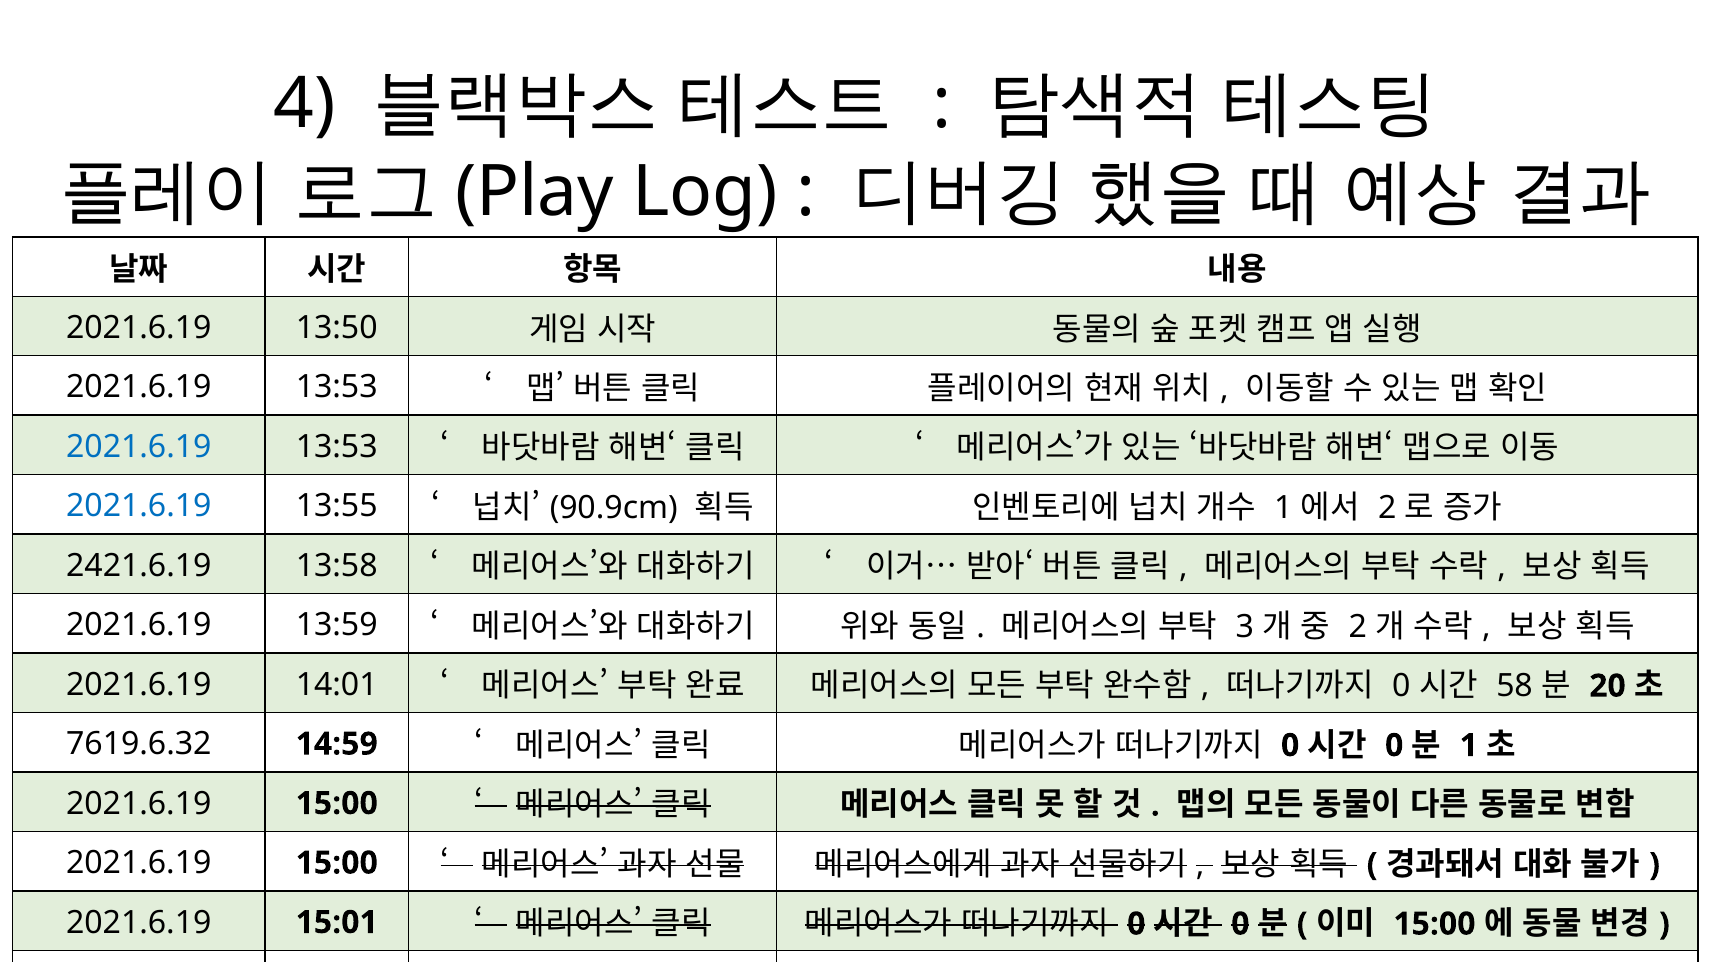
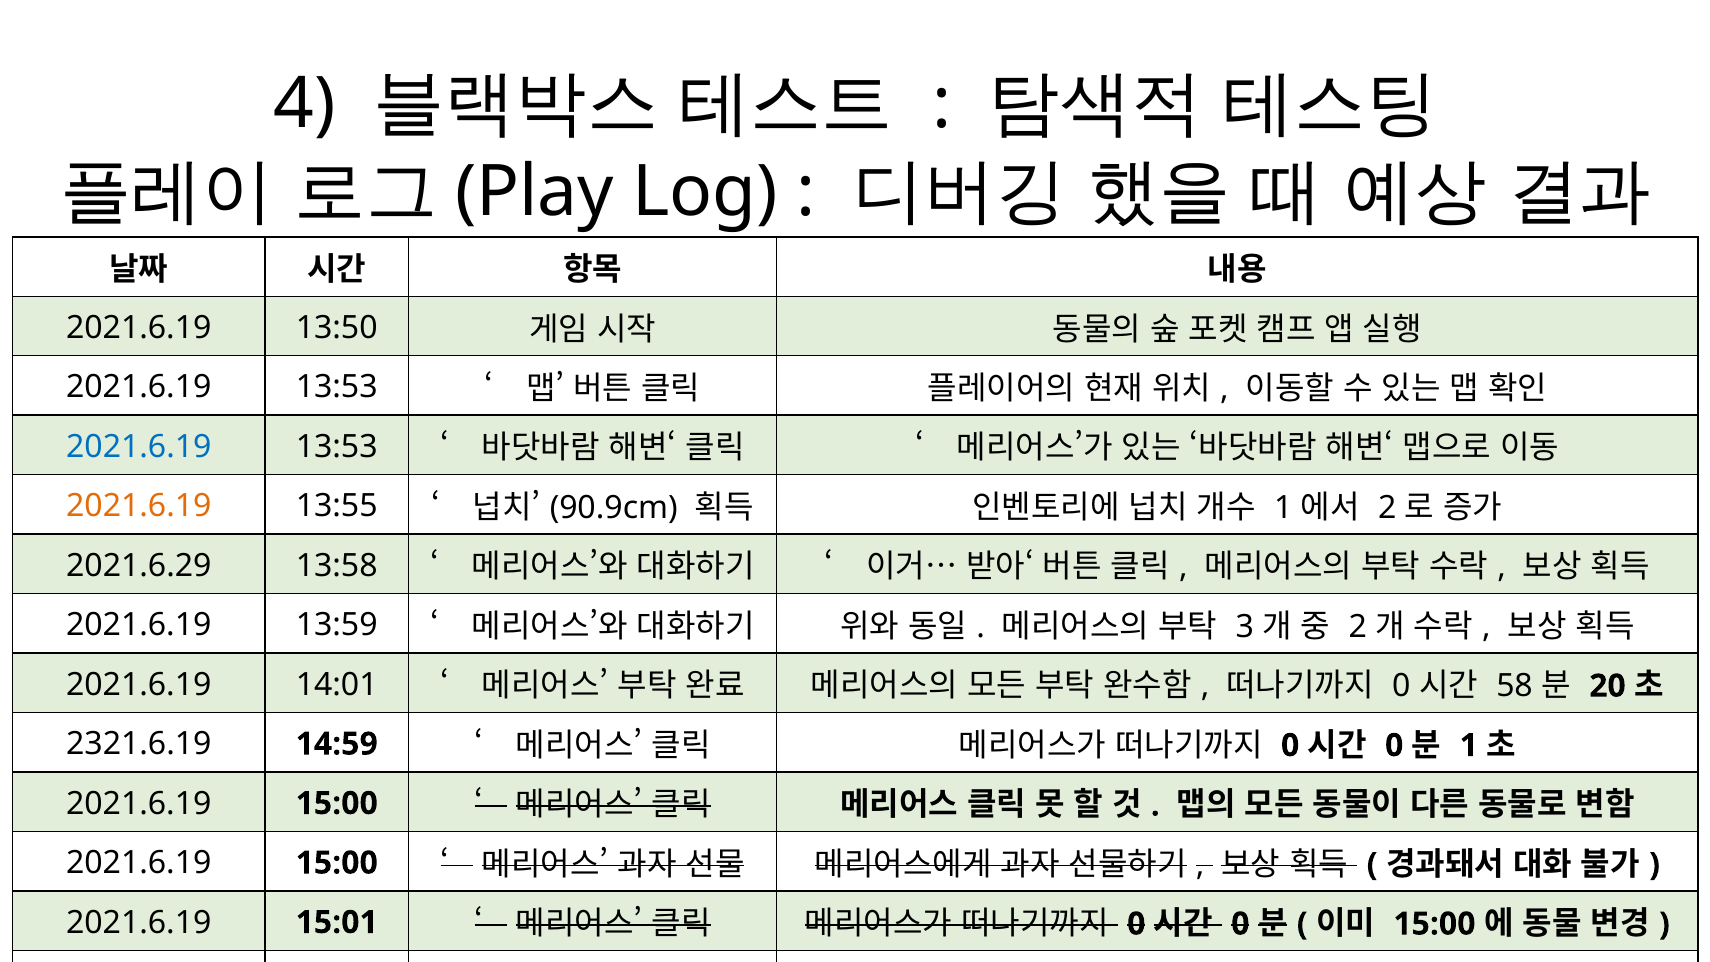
2021.6.19 at (139, 506) colour: blue -> orange
2421.6.19: 2421.6.19 -> 2021.6.29
7619.6.32: 7619.6.32 -> 2321.6.19
